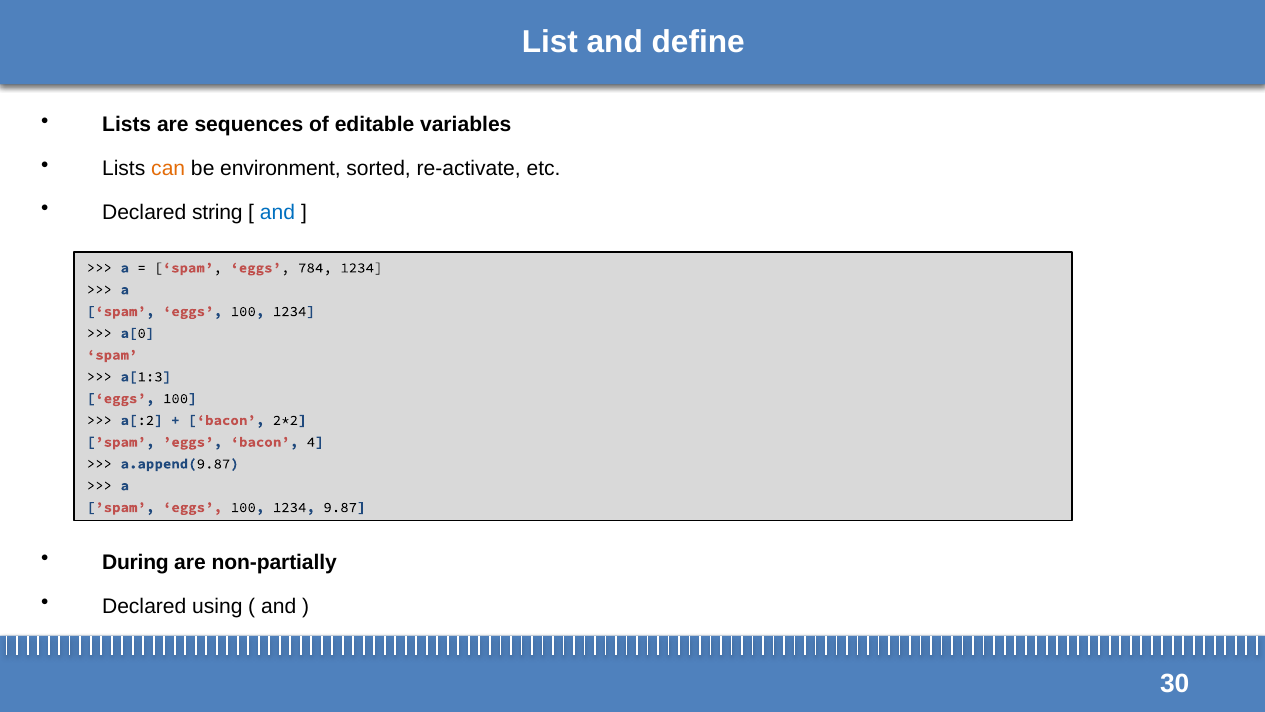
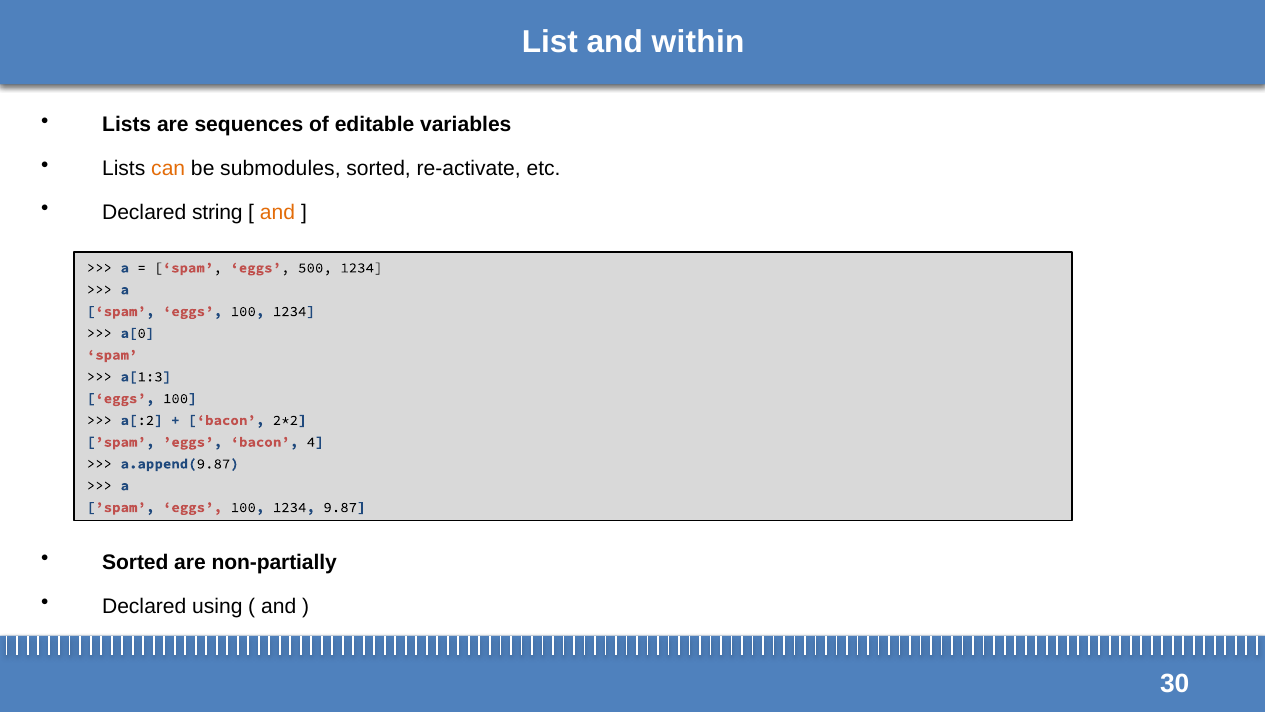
define: define -> within
environment: environment -> submodules
and at (278, 212) colour: blue -> orange
784: 784 -> 500
During at (135, 562): During -> Sorted
